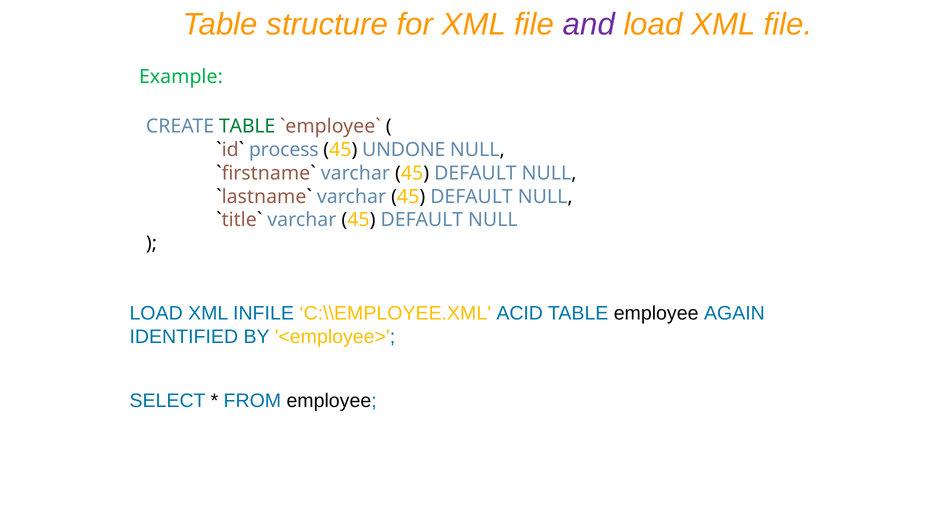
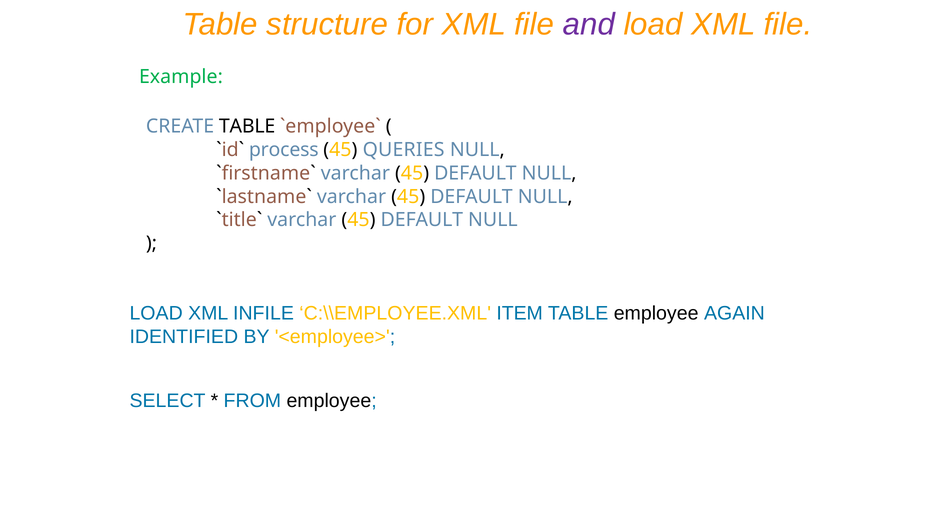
TABLE at (247, 126) colour: green -> black
UNDONE: UNDONE -> QUERIES
ACID: ACID -> ITEM
